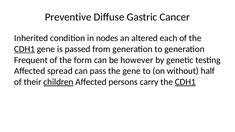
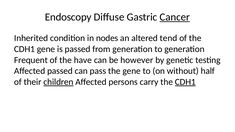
Preventive: Preventive -> Endoscopy
Cancer underline: none -> present
each: each -> tend
CDH1 at (24, 49) underline: present -> none
form: form -> have
Affected spread: spread -> passed
